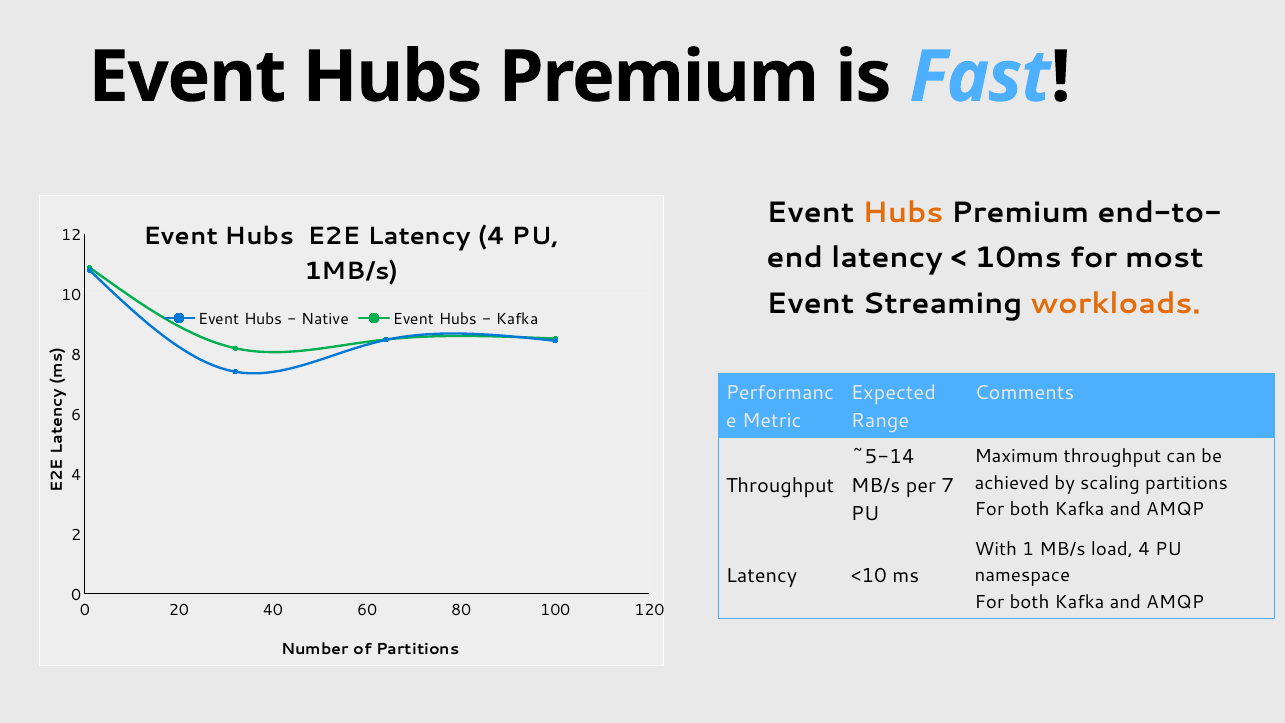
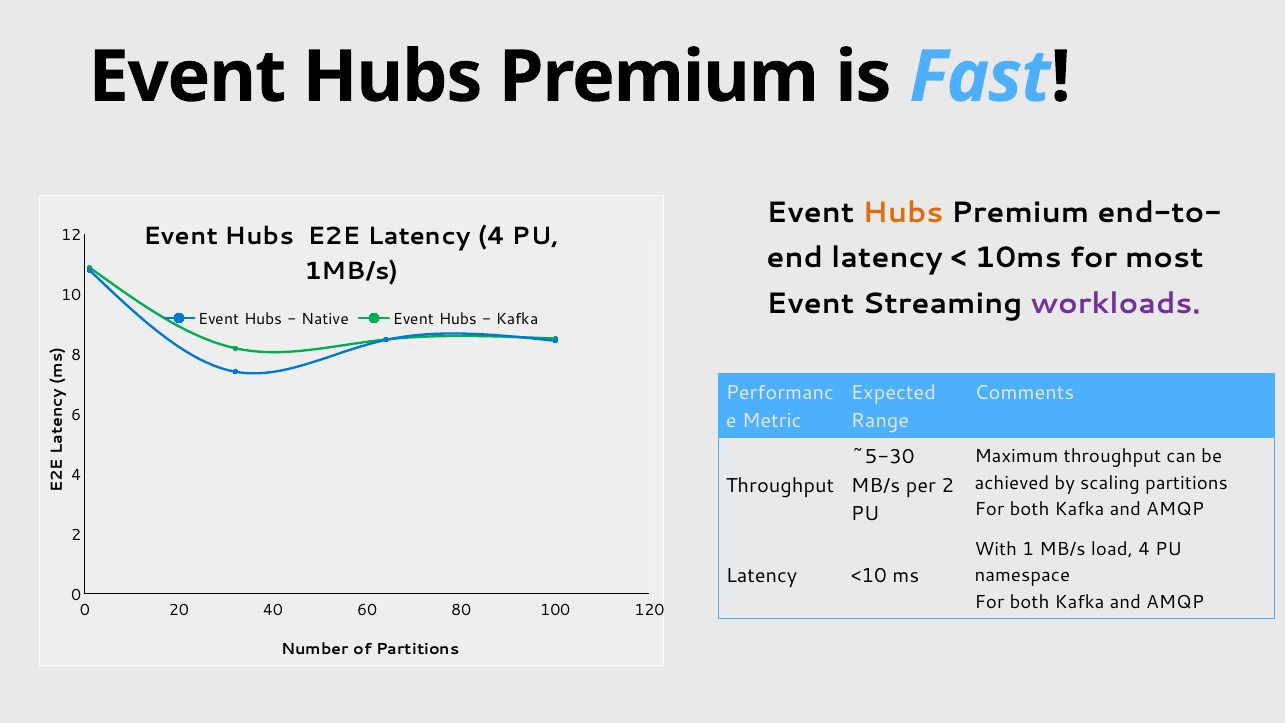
workloads colour: orange -> purple
~5-14: ~5-14 -> ~5-30
per 7: 7 -> 2
